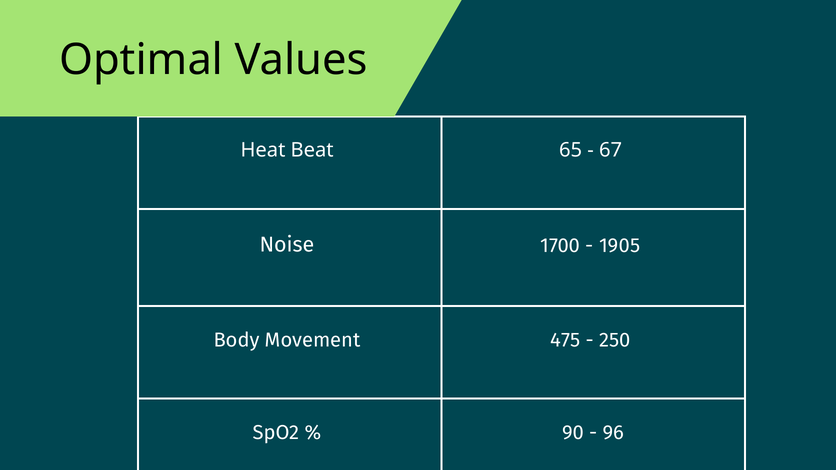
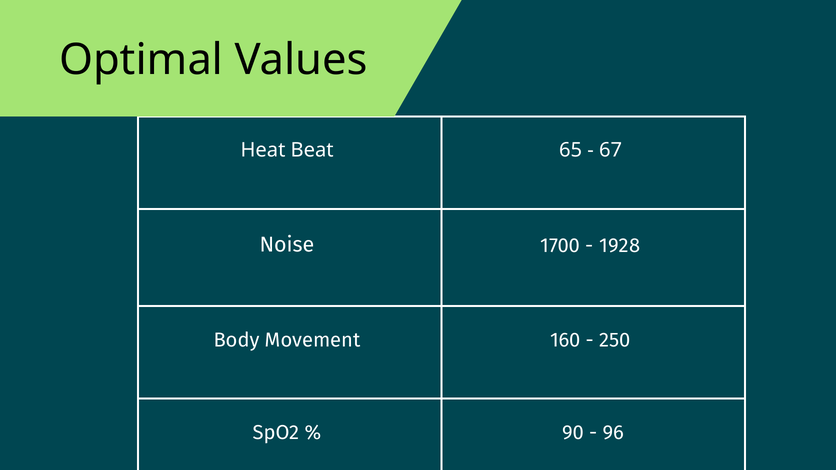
1905: 1905 -> 1928
475: 475 -> 160
